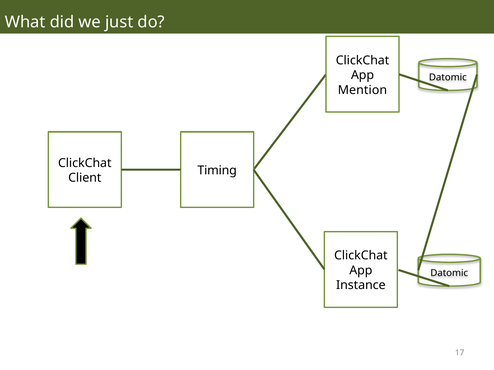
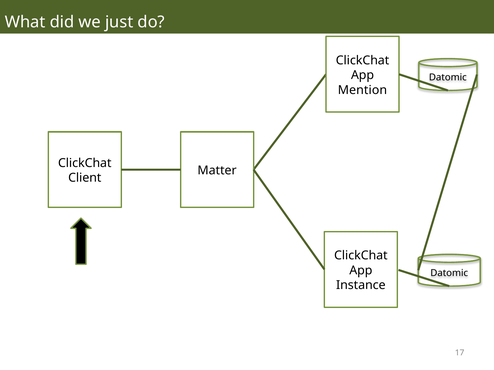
Timing: Timing -> Matter
